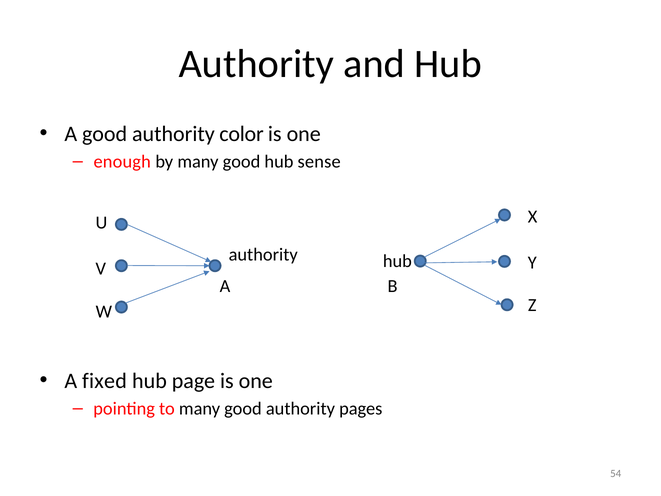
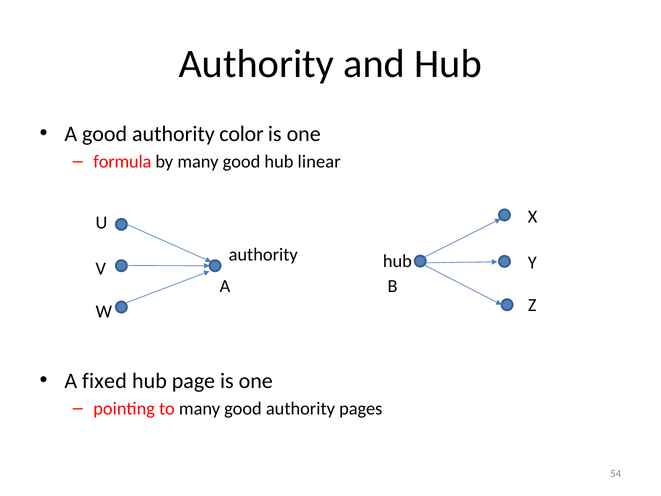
enough: enough -> formula
sense: sense -> linear
